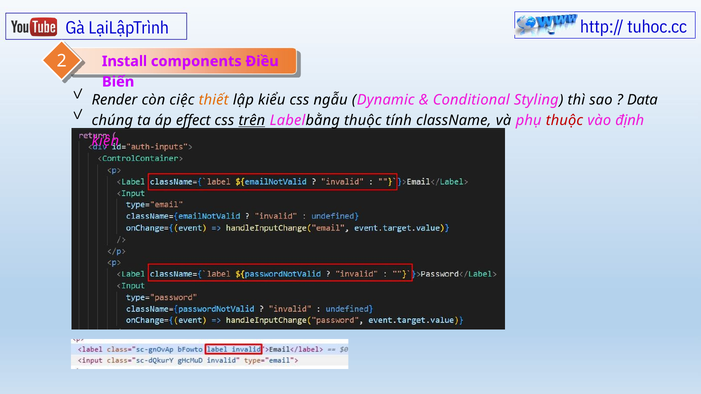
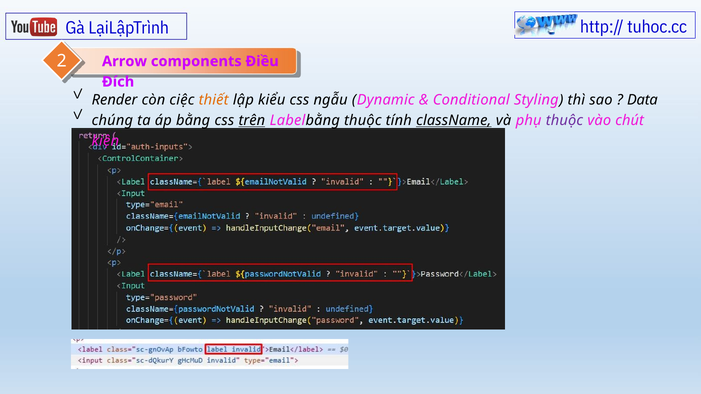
Install: Install -> Arrow
Biến: Biến -> Đích
effect: effect -> bằng
className underline: none -> present
thuộc at (564, 121) colour: red -> purple
định: định -> chút
